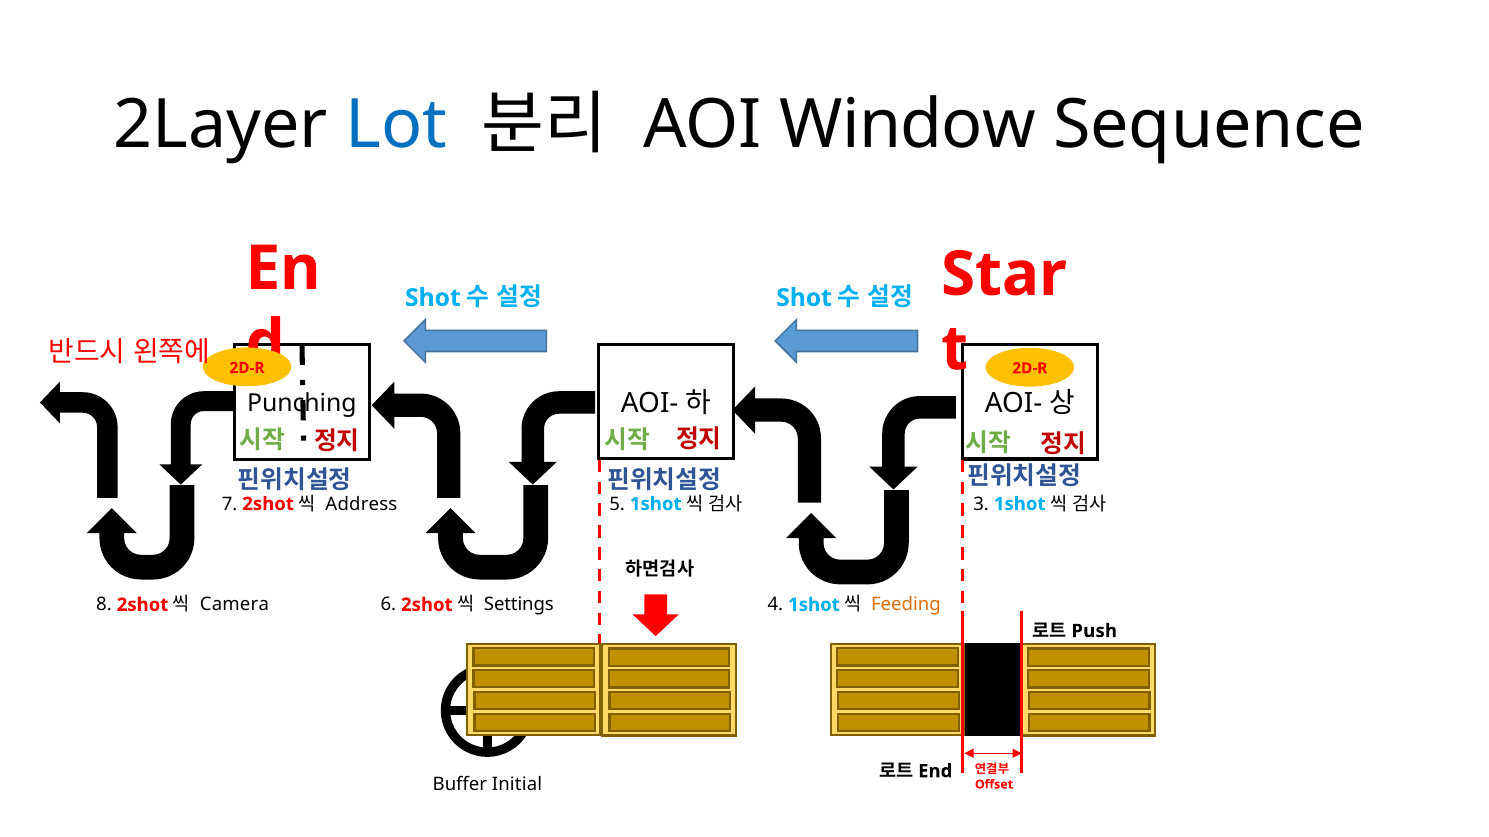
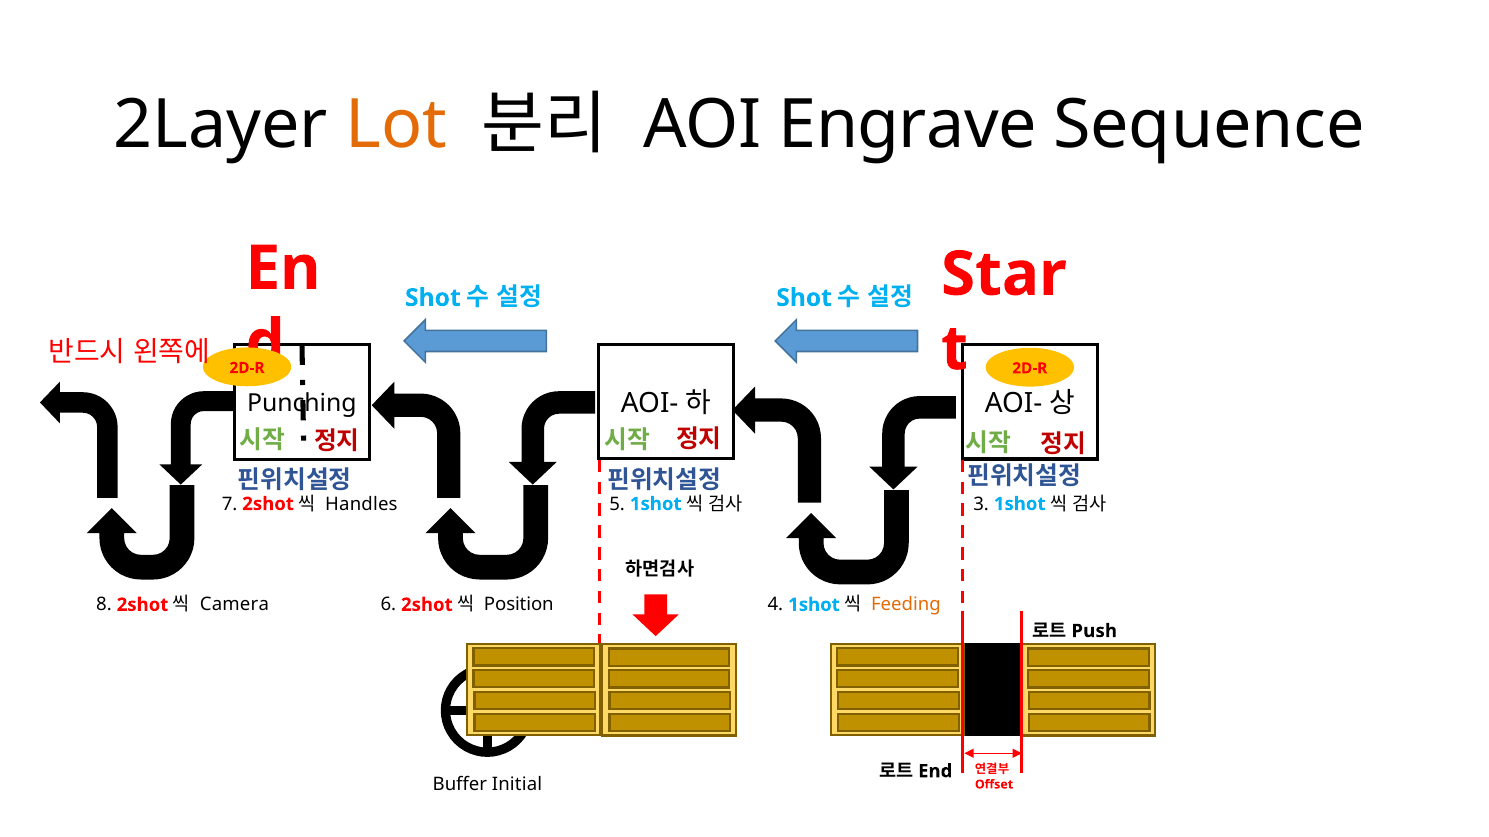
Lot colour: blue -> orange
Window: Window -> Engrave
Address: Address -> Handles
Settings: Settings -> Position
